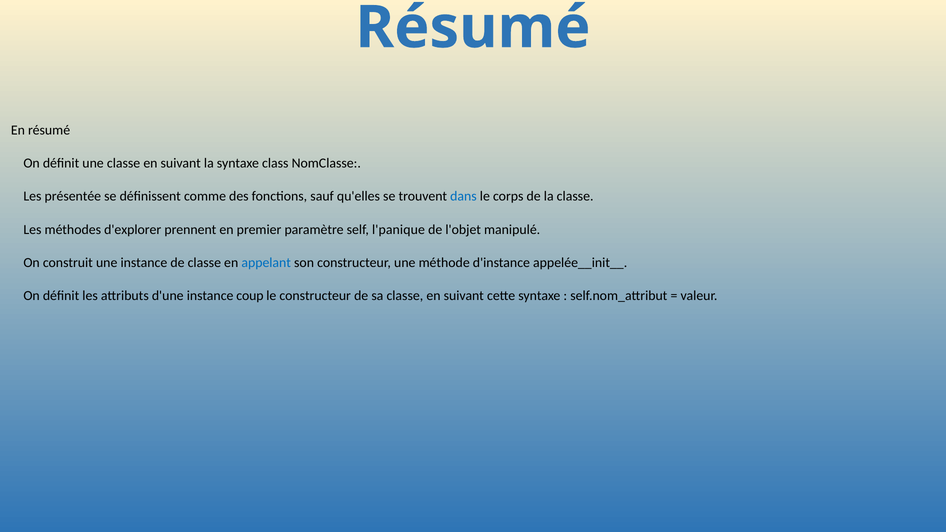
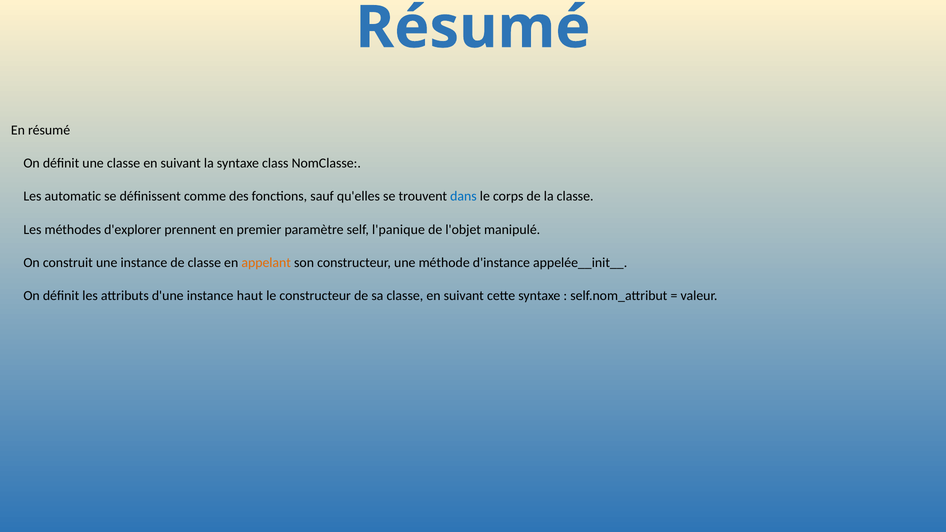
présentée: présentée -> automatic
appelant colour: blue -> orange
coup: coup -> haut
